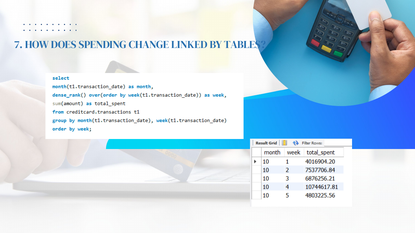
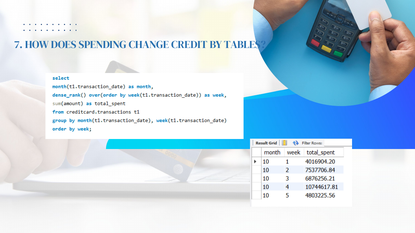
LINKED: LINKED -> CREDIT
